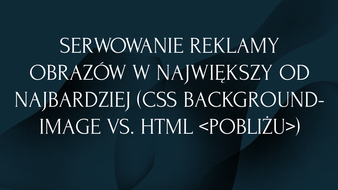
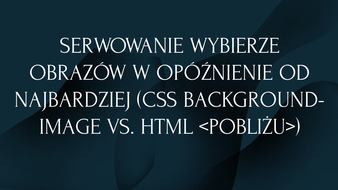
REKLAMY: REKLAMY -> WYBIERZE
NAJWIĘKSZY: NAJWIĘKSZY -> OPÓŹNIENIE
